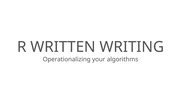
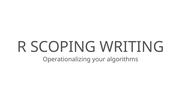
WRITTEN: WRITTEN -> SCOPING
